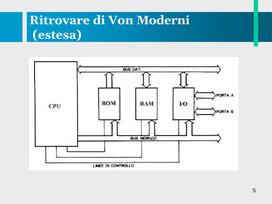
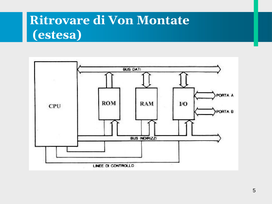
Moderni: Moderni -> Montate
